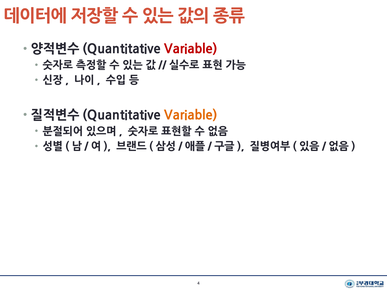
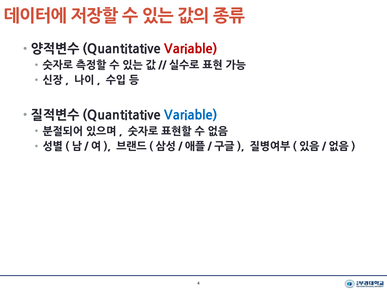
Variable at (191, 115) colour: orange -> blue
